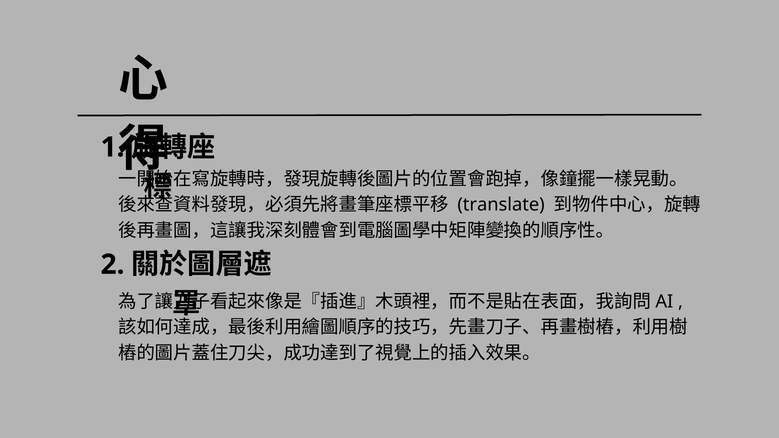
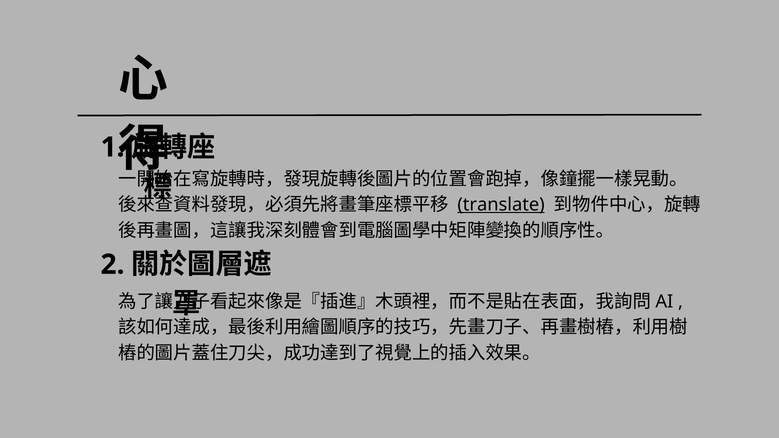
translate underline: none -> present
